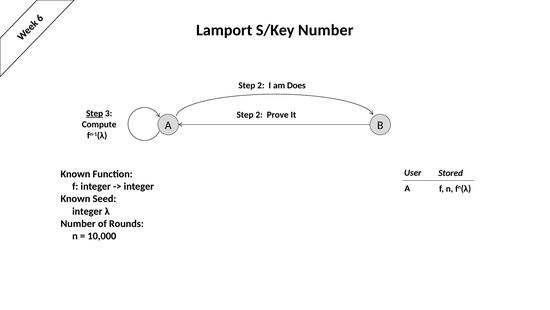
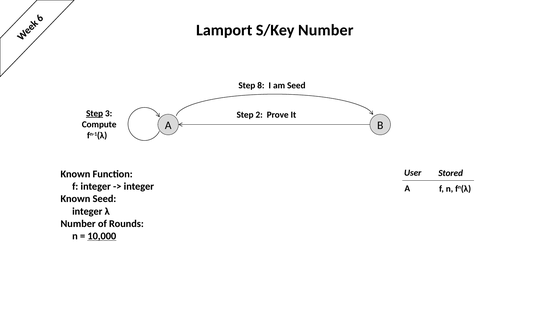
2 at (261, 85): 2 -> 8
am Does: Does -> Seed
10,000 underline: none -> present
